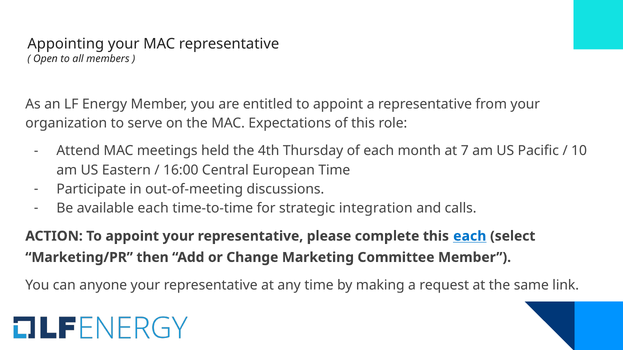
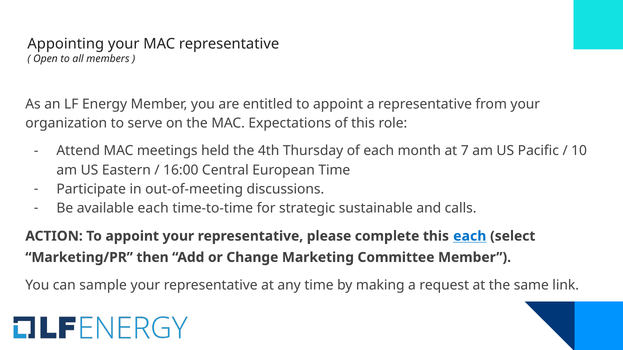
integration: integration -> sustainable
anyone: anyone -> sample
